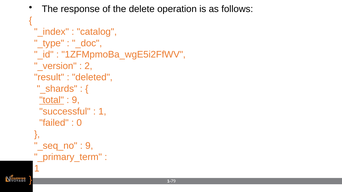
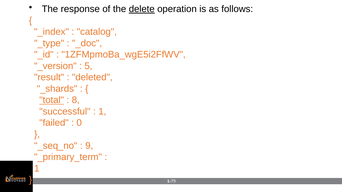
delete underline: none -> present
2: 2 -> 5
9 at (76, 100): 9 -> 8
